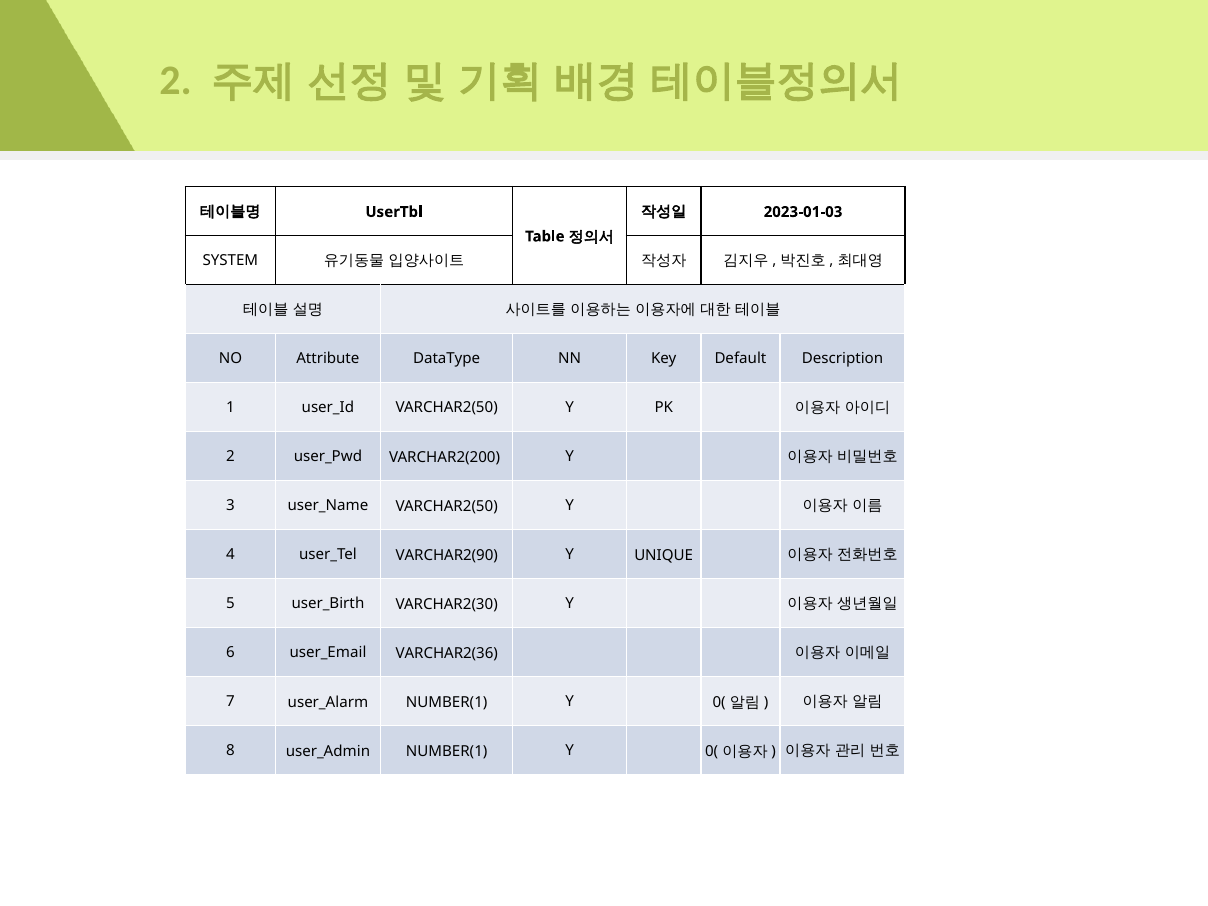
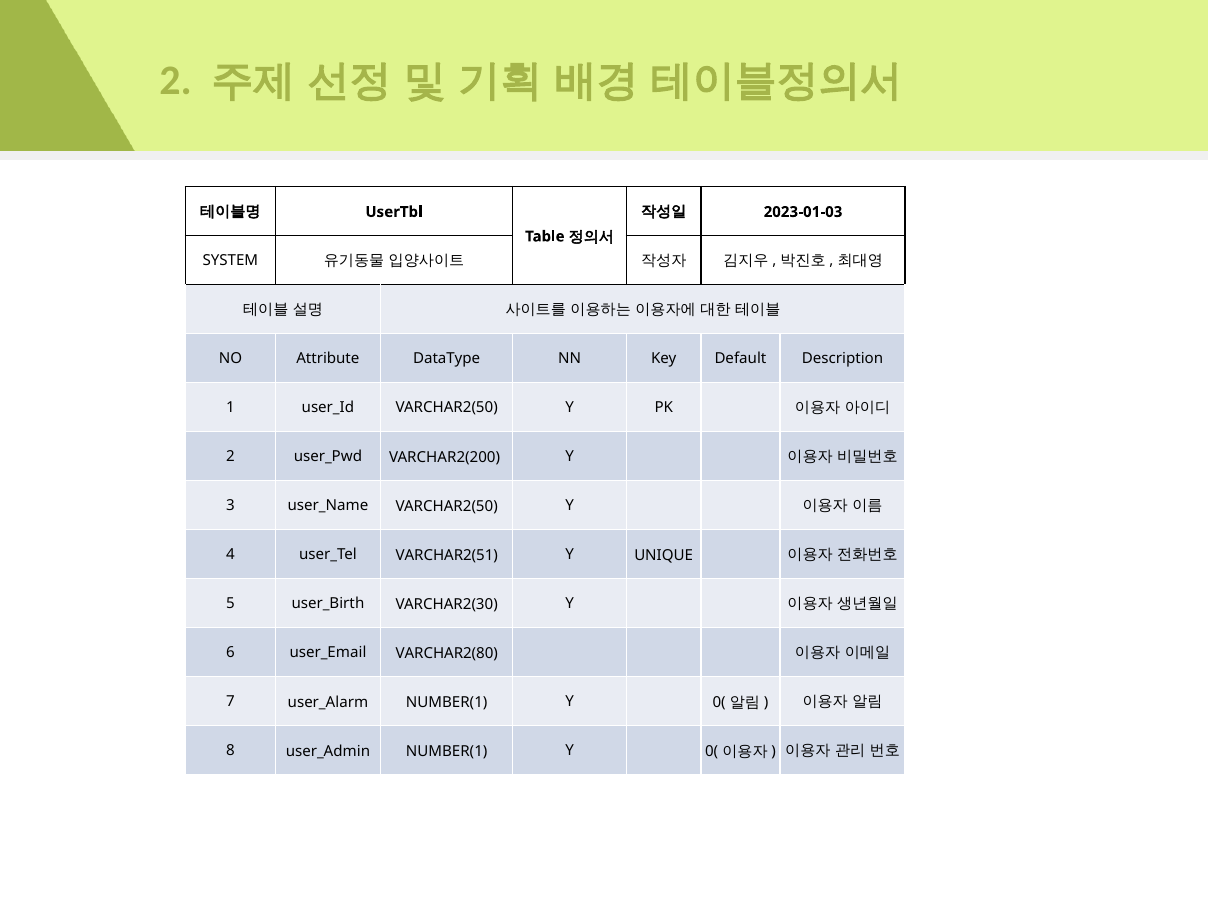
VARCHAR2(90: VARCHAR2(90 -> VARCHAR2(51
VARCHAR2(36: VARCHAR2(36 -> VARCHAR2(80
